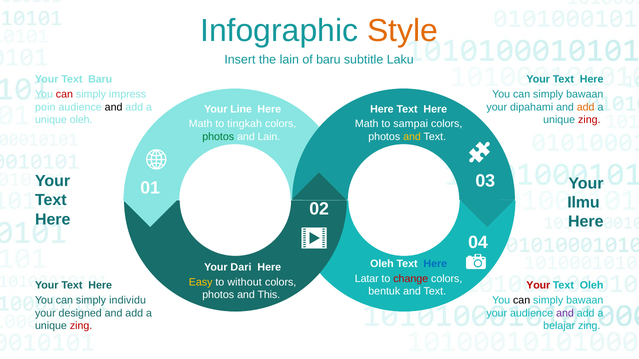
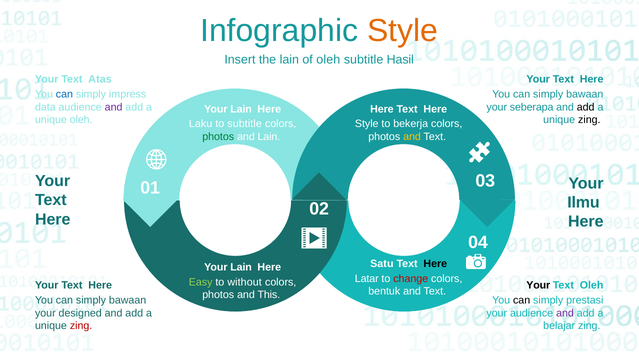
of baru: baru -> oleh
Laku: Laku -> Hasil
Text Baru: Baru -> Atas
can at (64, 94) colour: red -> blue
poin: poin -> data
and at (114, 107) colour: black -> purple
dipahami: dipahami -> seberapa
add at (586, 107) colour: orange -> black
Line at (241, 109): Line -> Lain
zing at (589, 120) colour: red -> black
Math at (201, 124): Math -> Laku
to tingkah: tingkah -> subtitle
Math at (367, 124): Math -> Style
sampai: sampai -> bekerja
Oleh at (382, 264): Oleh -> Satu
Here at (435, 264) colour: blue -> black
Dari at (241, 268): Dari -> Lain
Easy colour: yellow -> light green
Your at (538, 286) colour: red -> black
individu at (128, 301): individu -> bawaan
bawaan at (585, 301): bawaan -> prestasi
